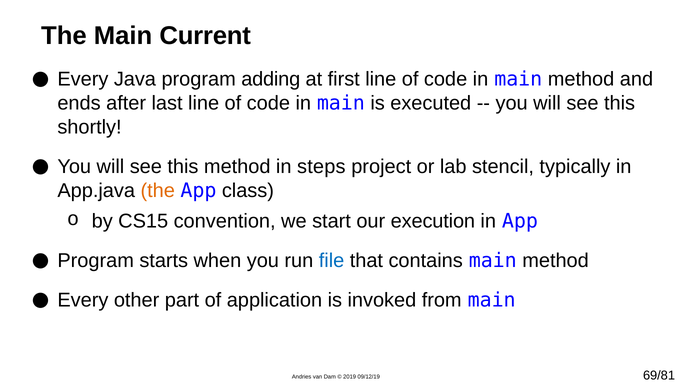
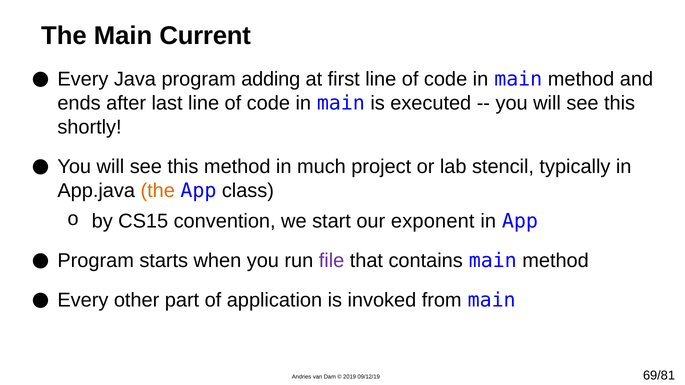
steps: steps -> much
execution: execution -> exponent
file colour: blue -> purple
